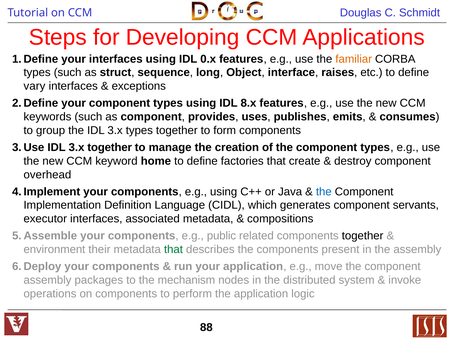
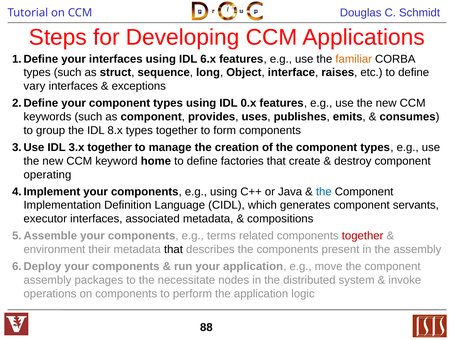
0.x: 0.x -> 6.x
8.x: 8.x -> 0.x
the IDL 3.x: 3.x -> 8.x
overhead: overhead -> operating
public: public -> terms
together at (363, 236) colour: black -> red
that at (173, 250) colour: green -> black
mechanism: mechanism -> necessitate
